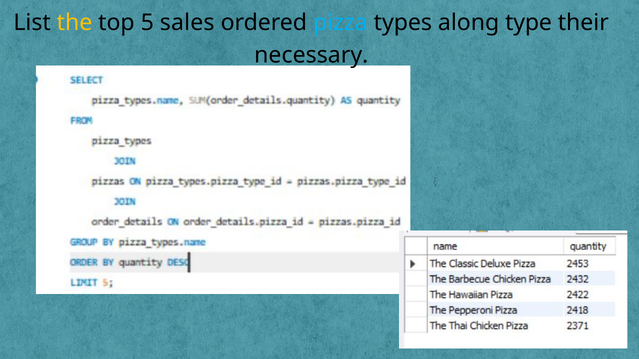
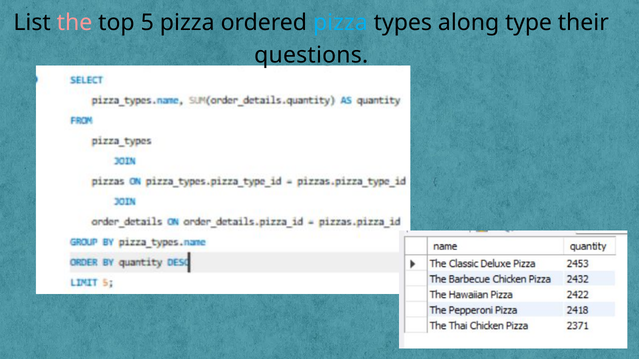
the colour: yellow -> pink
5 sales: sales -> pizza
necessary: necessary -> questions
